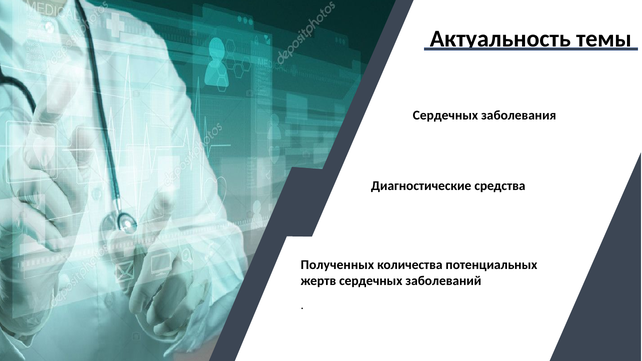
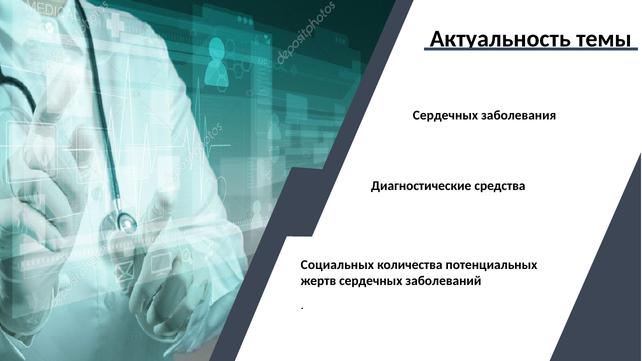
Полученных: Полученных -> Социальных
